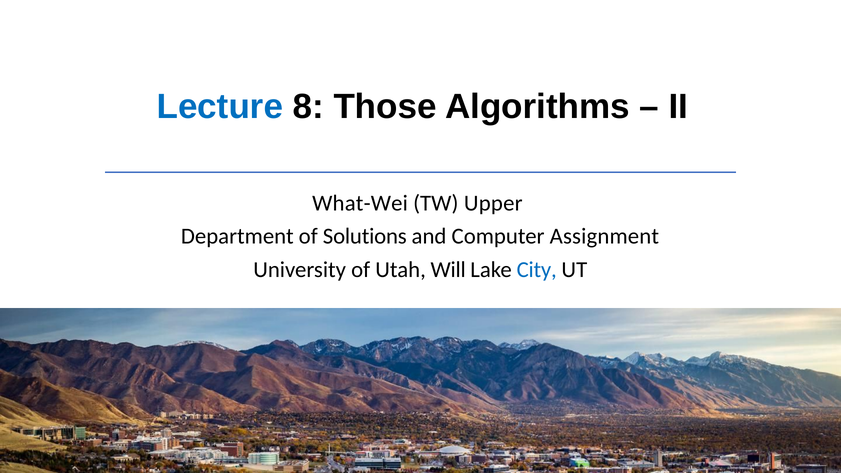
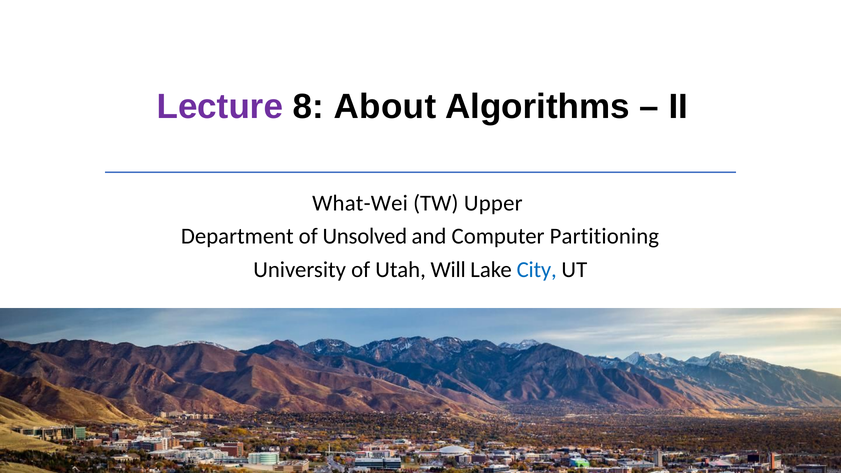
Lecture colour: blue -> purple
Those: Those -> About
Solutions: Solutions -> Unsolved
Assignment: Assignment -> Partitioning
